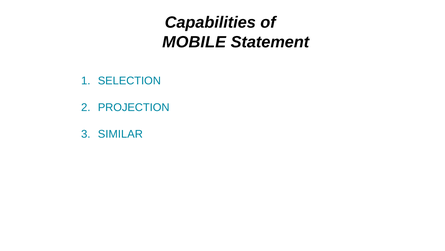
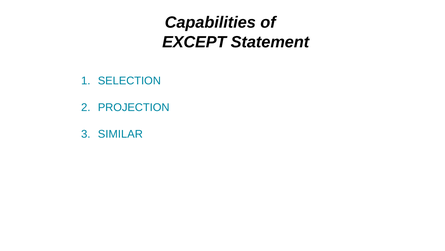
MOBILE: MOBILE -> EXCEPT
